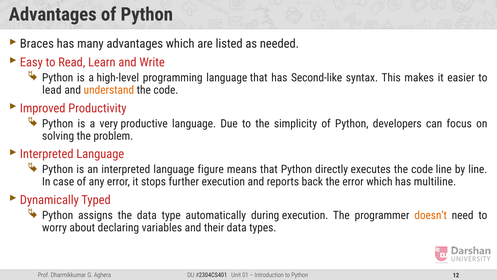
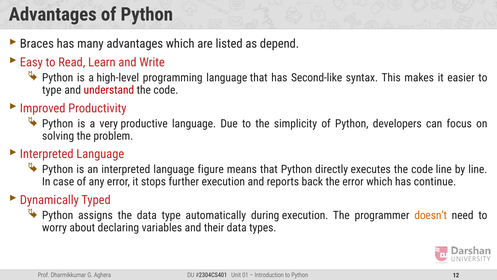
needed: needed -> depend
lead at (52, 90): lead -> type
understand colour: orange -> red
multiline: multiline -> continue
